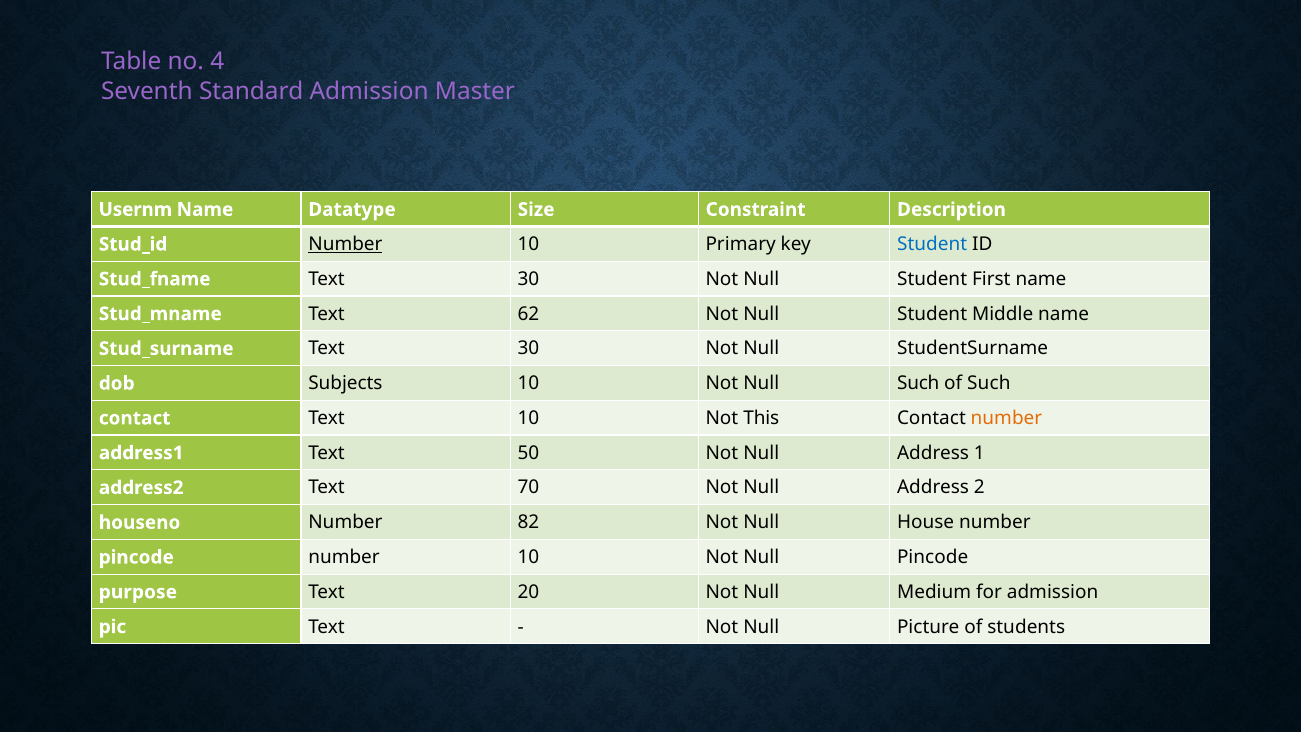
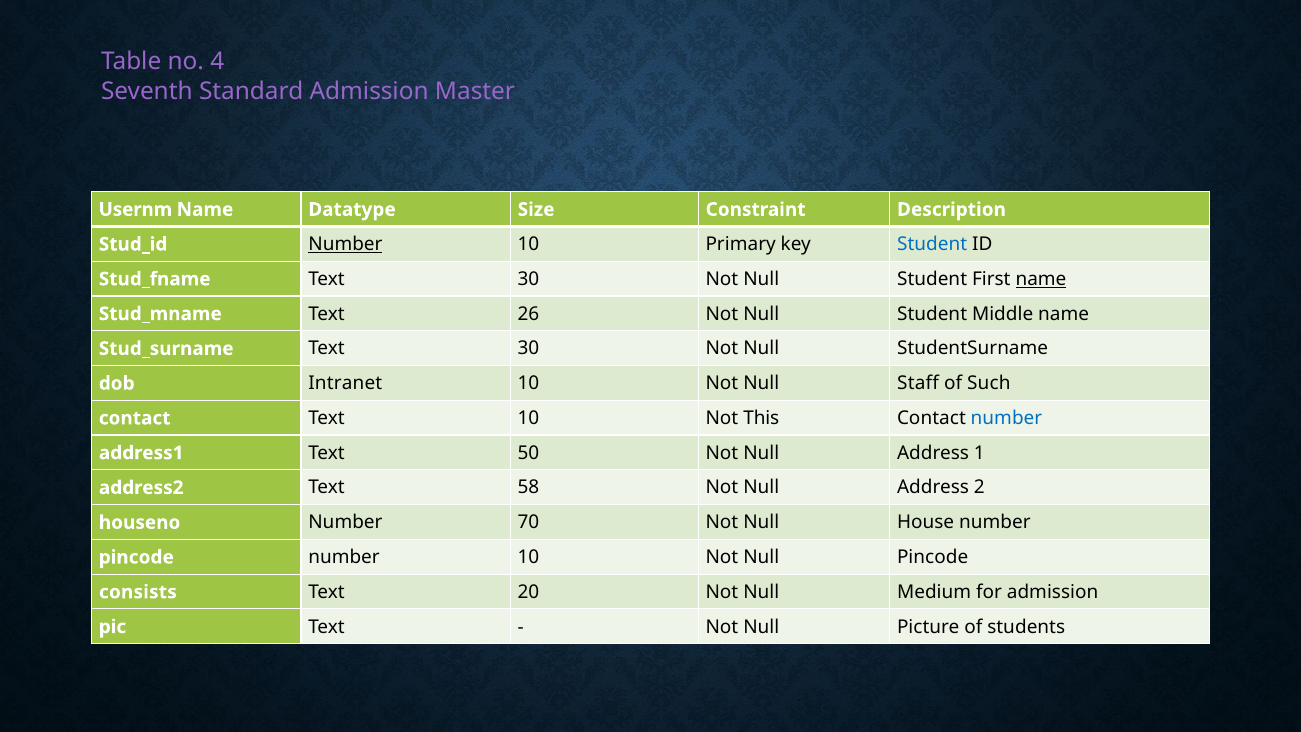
name at (1041, 279) underline: none -> present
62: 62 -> 26
Subjects: Subjects -> Intranet
Null Such: Such -> Staff
number at (1006, 418) colour: orange -> blue
70: 70 -> 58
82: 82 -> 70
purpose: purpose -> consists
